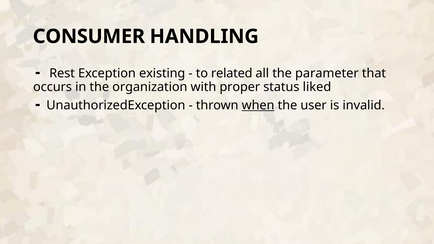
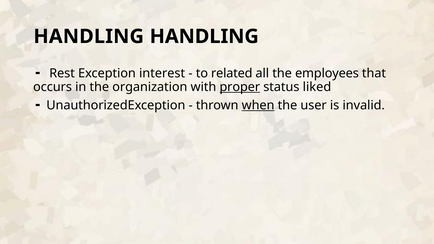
CONSUMER at (89, 36): CONSUMER -> HANDLING
existing: existing -> interest
parameter: parameter -> employees
proper underline: none -> present
